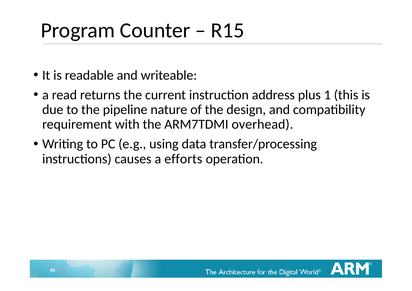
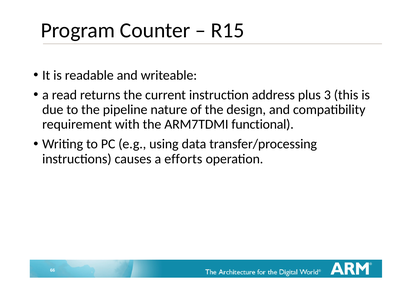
1: 1 -> 3
overhead: overhead -> functional
